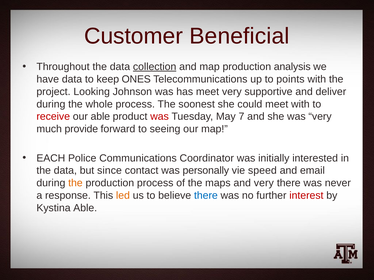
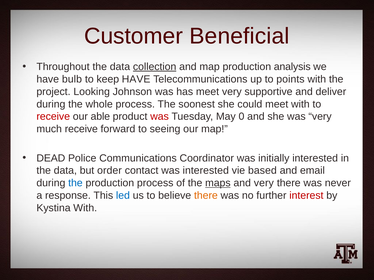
have data: data -> bulb
keep ONES: ONES -> HAVE
7: 7 -> 0
much provide: provide -> receive
EACH: EACH -> DEAD
since: since -> order
was personally: personally -> interested
speed: speed -> based
the at (75, 183) colour: orange -> blue
maps underline: none -> present
led colour: orange -> blue
there at (206, 196) colour: blue -> orange
Kystina Able: Able -> With
